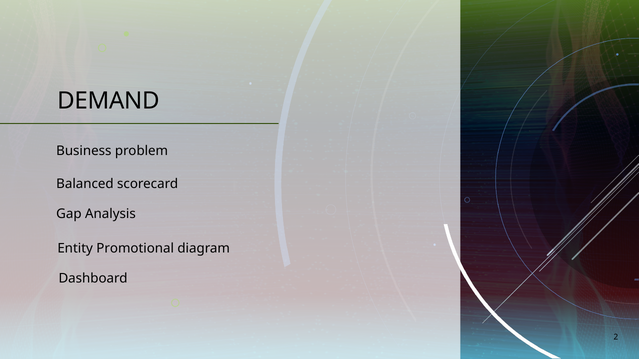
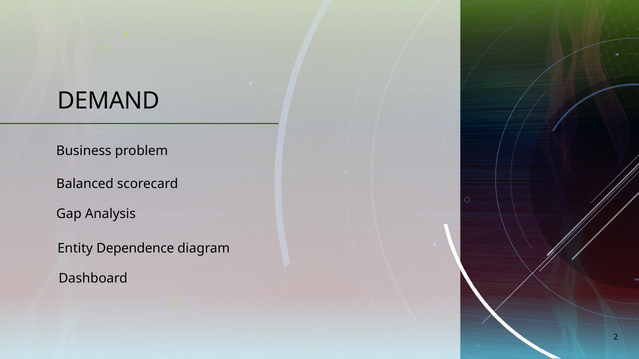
Promotional: Promotional -> Dependence
